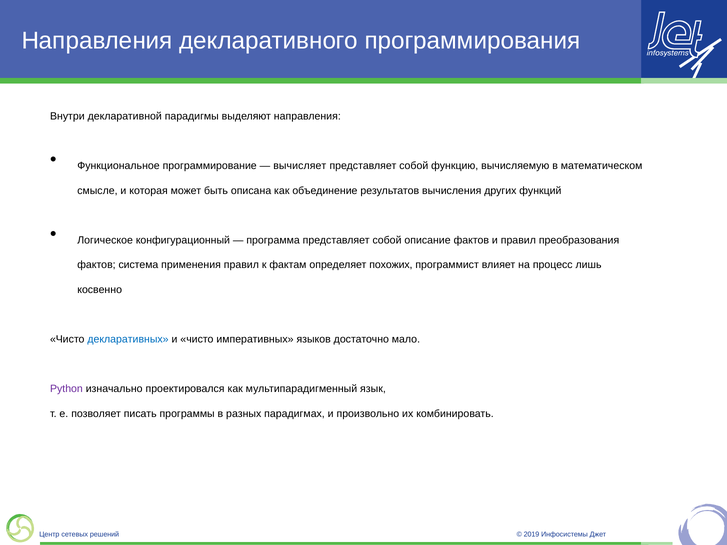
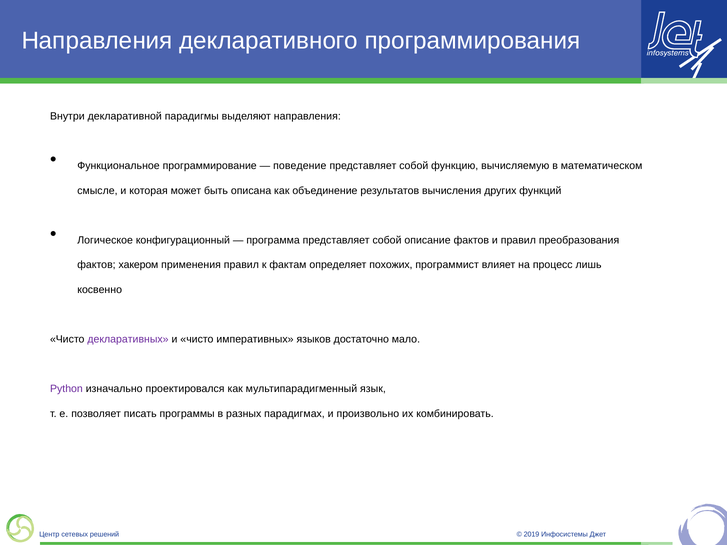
вычисляет: вычисляет -> поведение
система: система -> хакером
декларативных colour: blue -> purple
